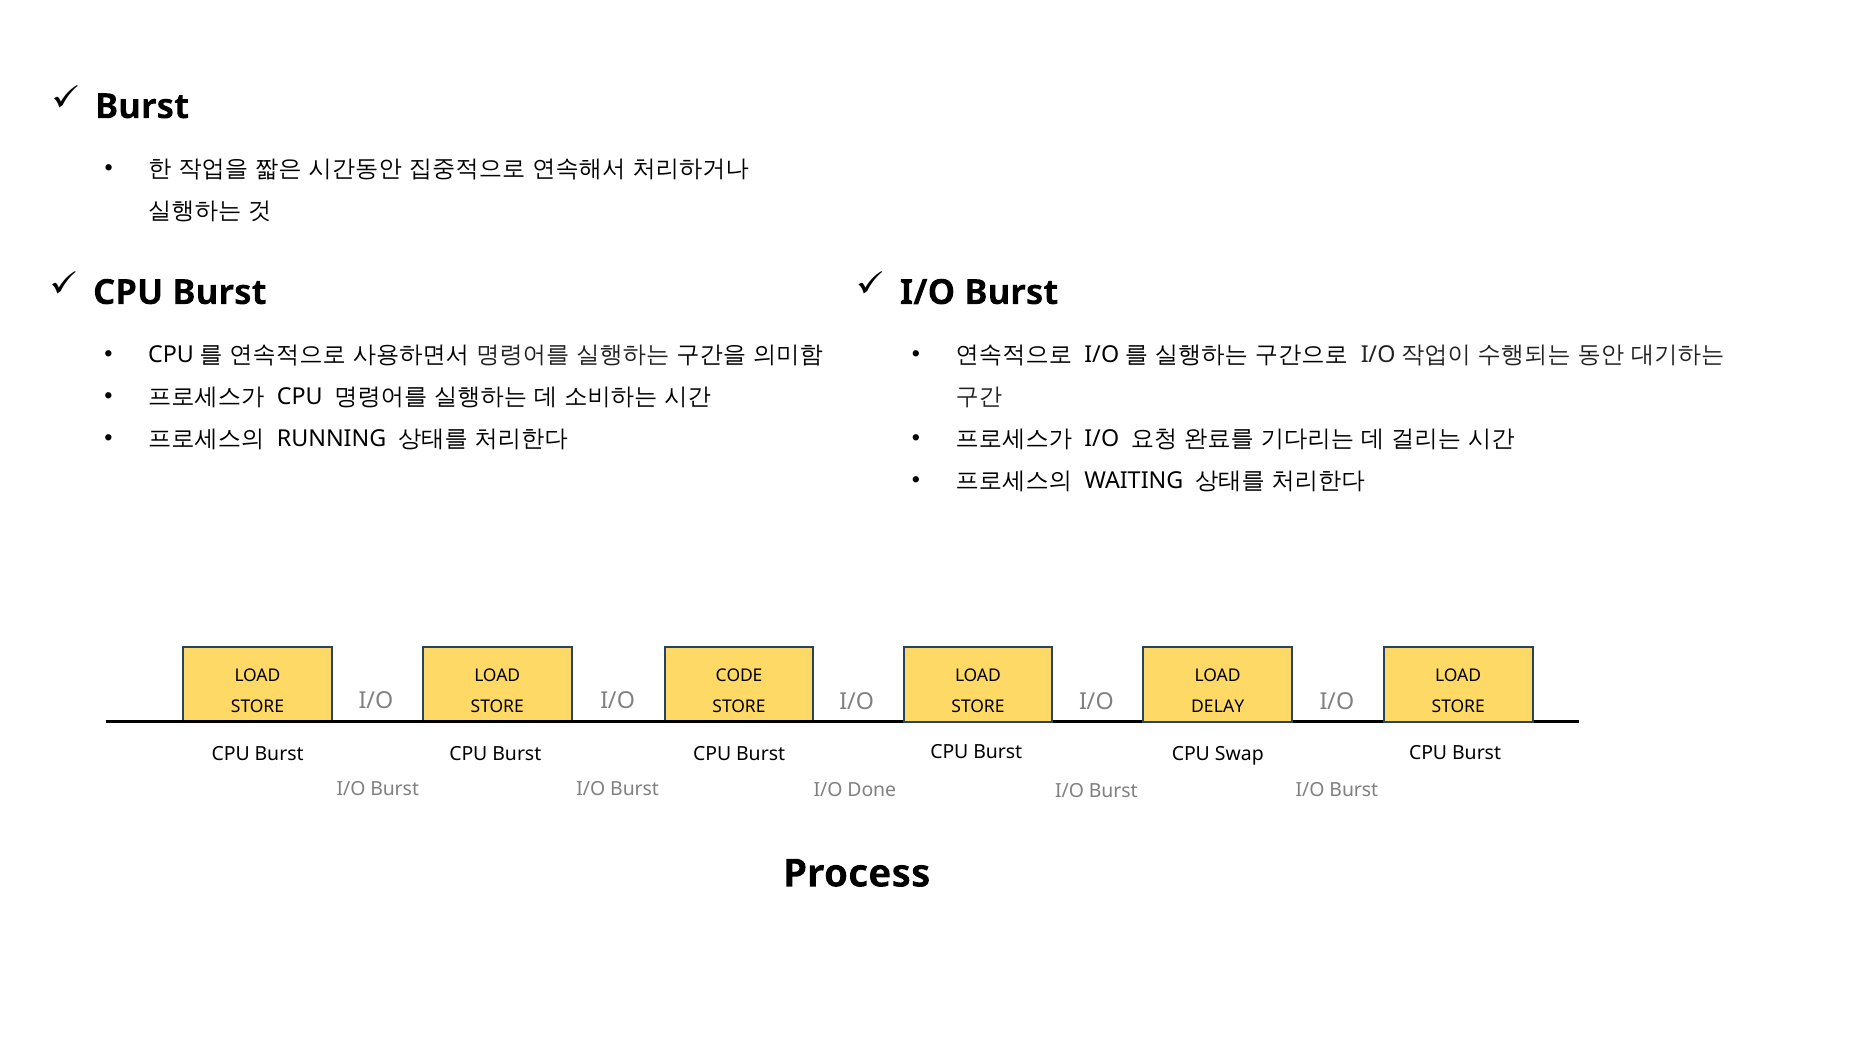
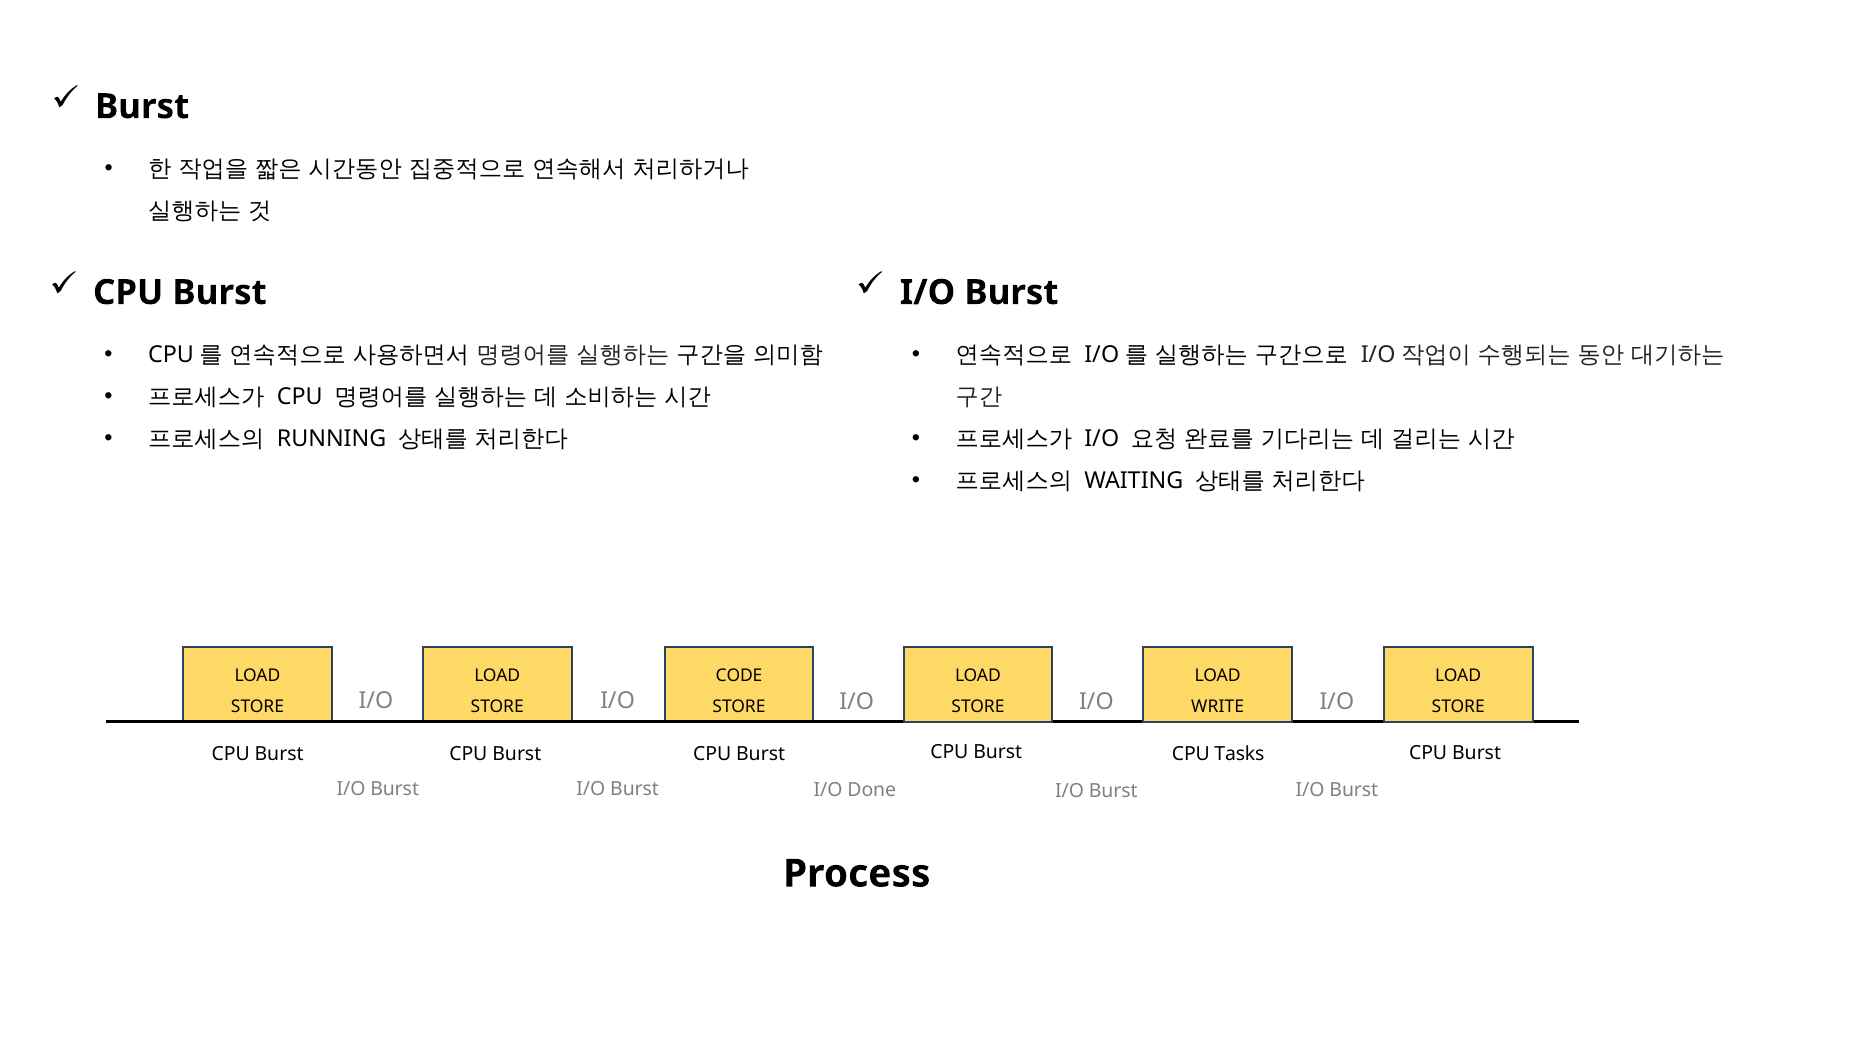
DELAY: DELAY -> WRITE
Swap: Swap -> Tasks
